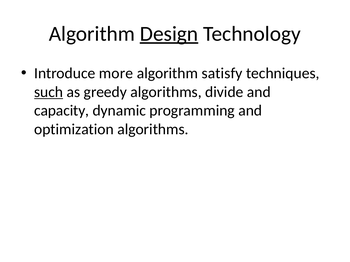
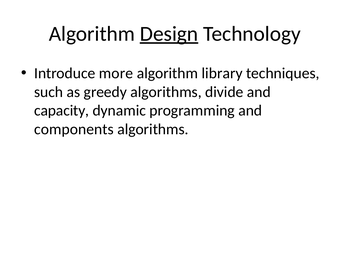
satisfy: satisfy -> library
such underline: present -> none
optimization: optimization -> components
